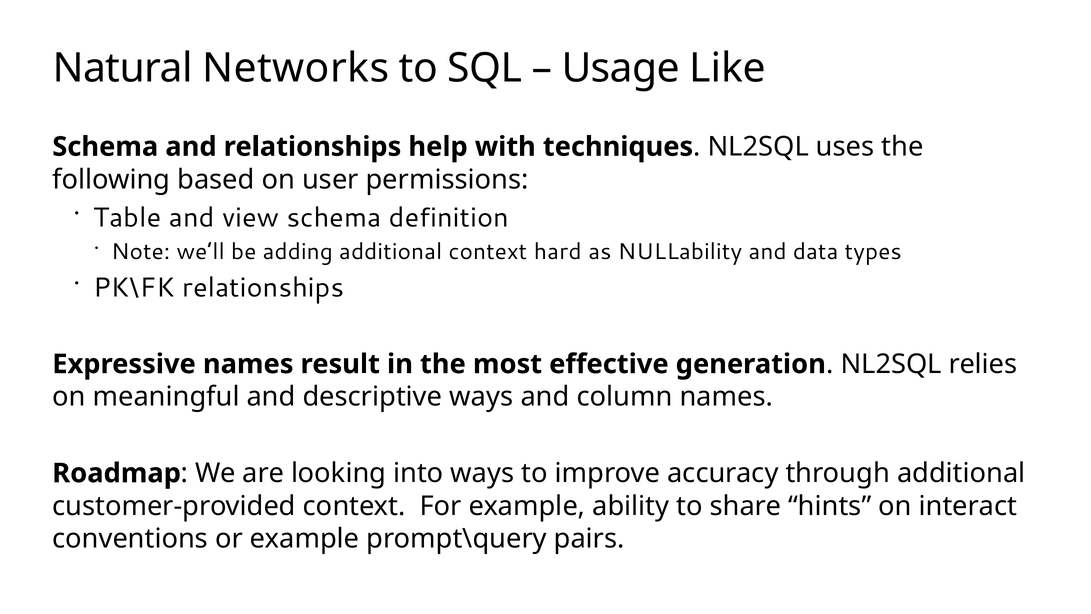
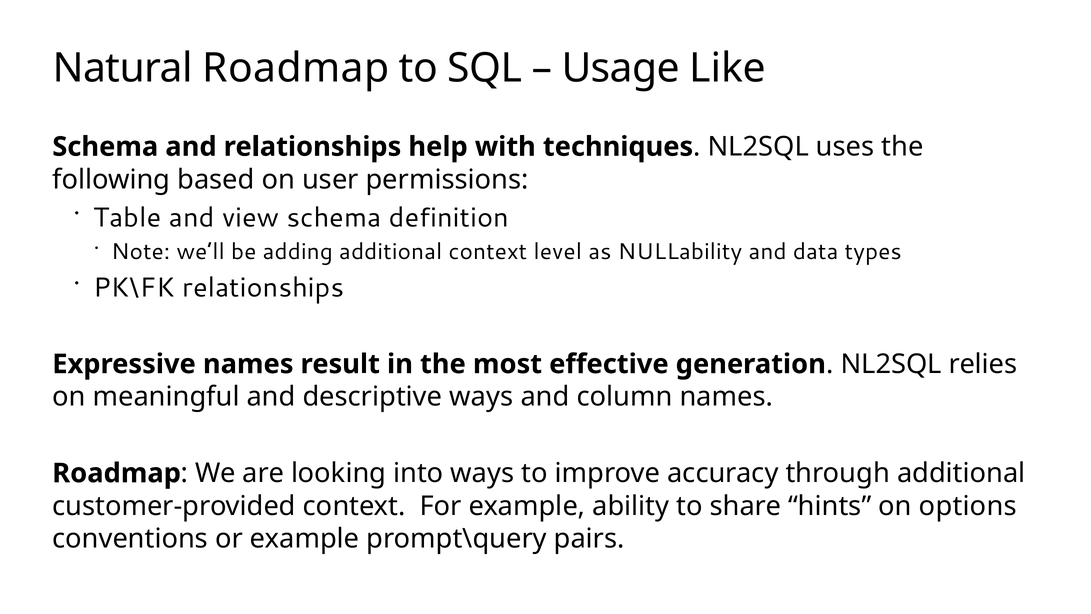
Natural Networks: Networks -> Roadmap
hard: hard -> level
interact: interact -> options
